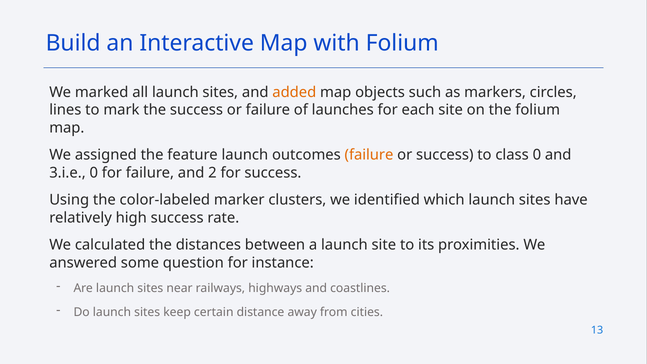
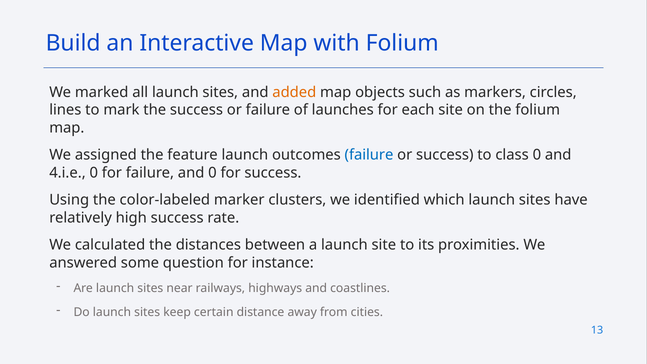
failure at (369, 155) colour: orange -> blue
3.i.e: 3.i.e -> 4.i.e
and 2: 2 -> 0
